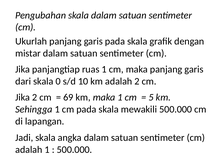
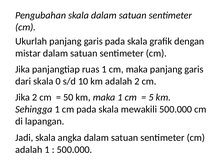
69: 69 -> 50
